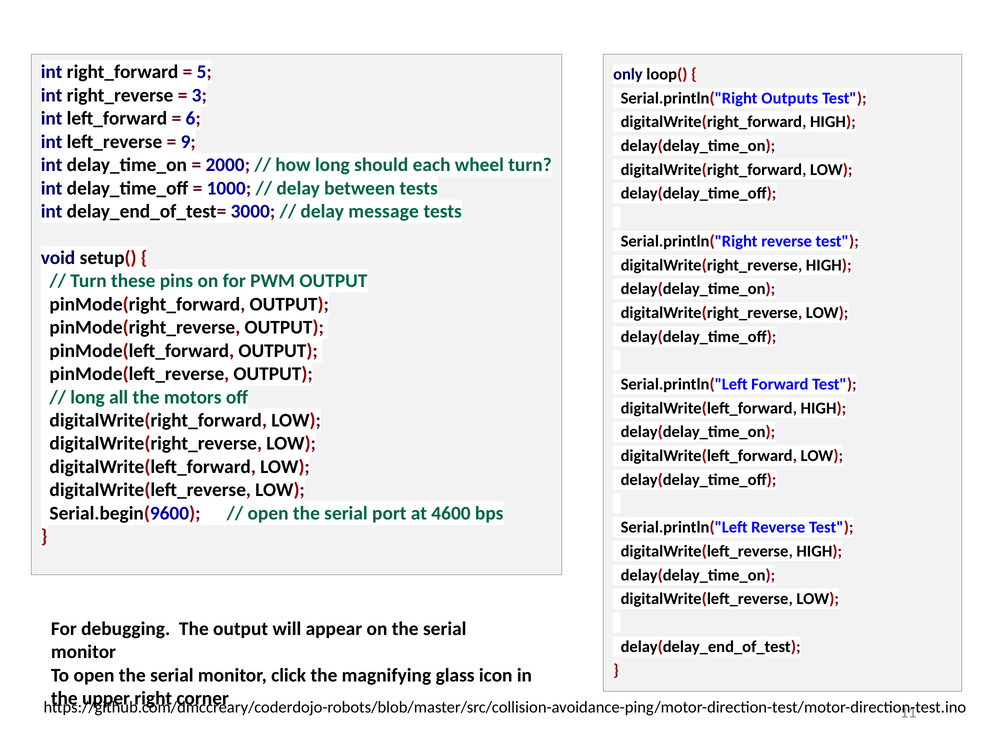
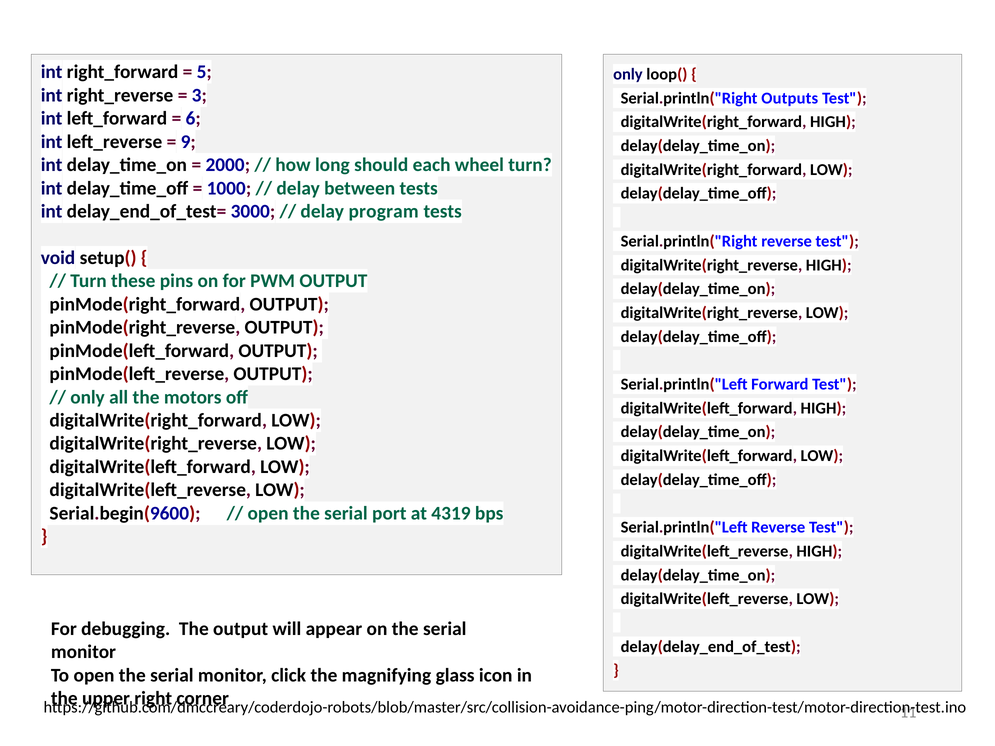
message: message -> program
long at (88, 397): long -> only
4600: 4600 -> 4319
